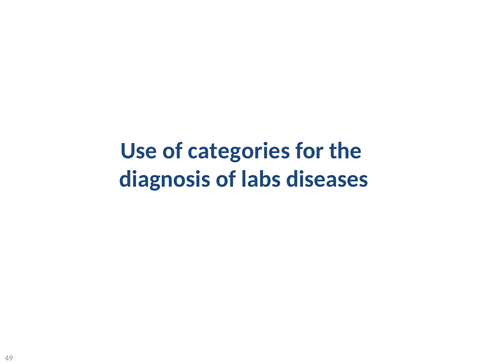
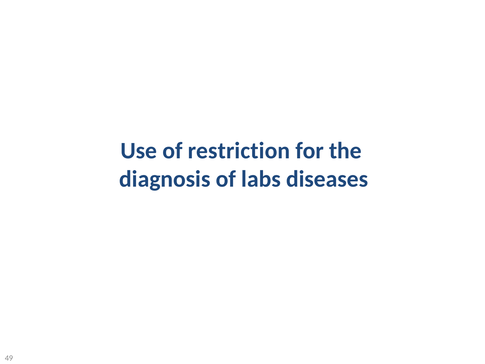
categories: categories -> restriction
